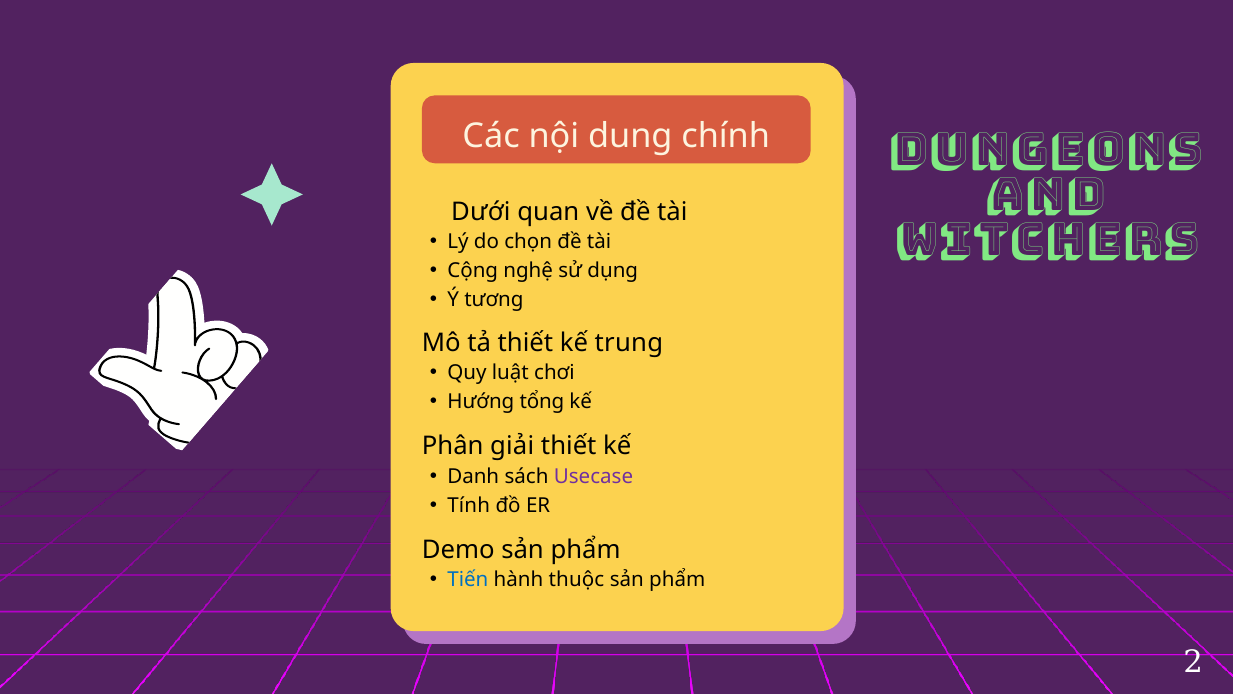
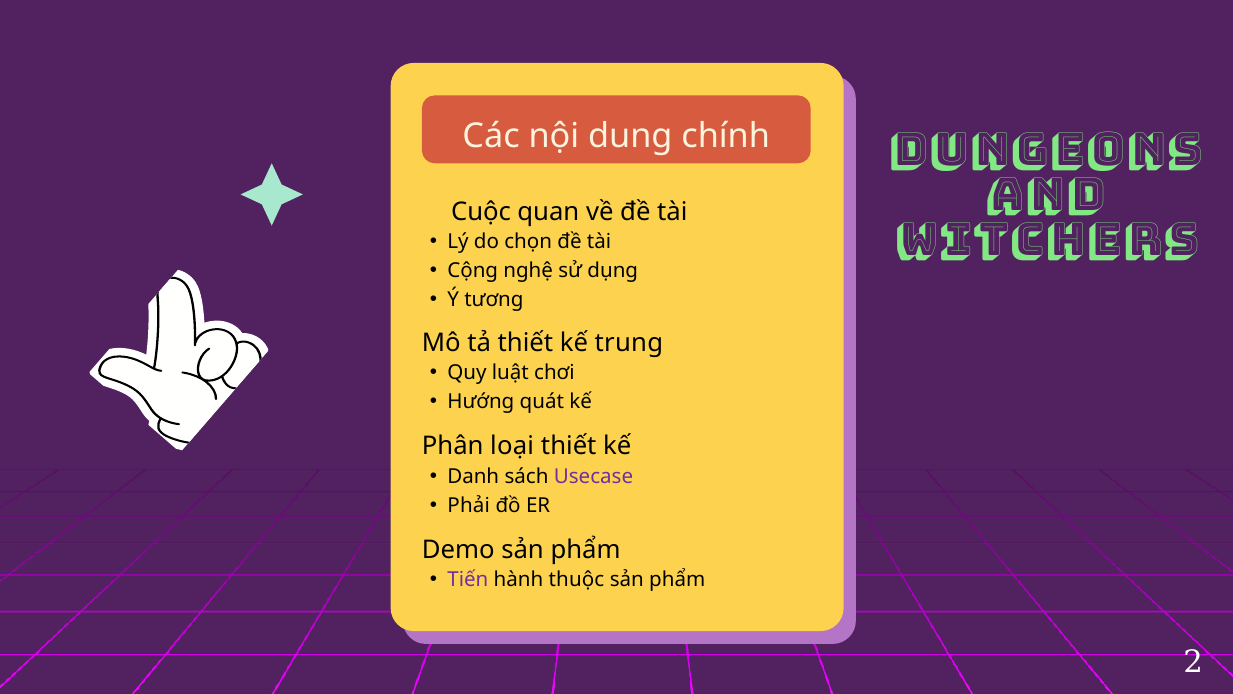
Dưới: Dưới -> Cuộc
tổng: tổng -> quát
giải: giải -> loại
Tính: Tính -> Phải
Tiến colour: blue -> purple
